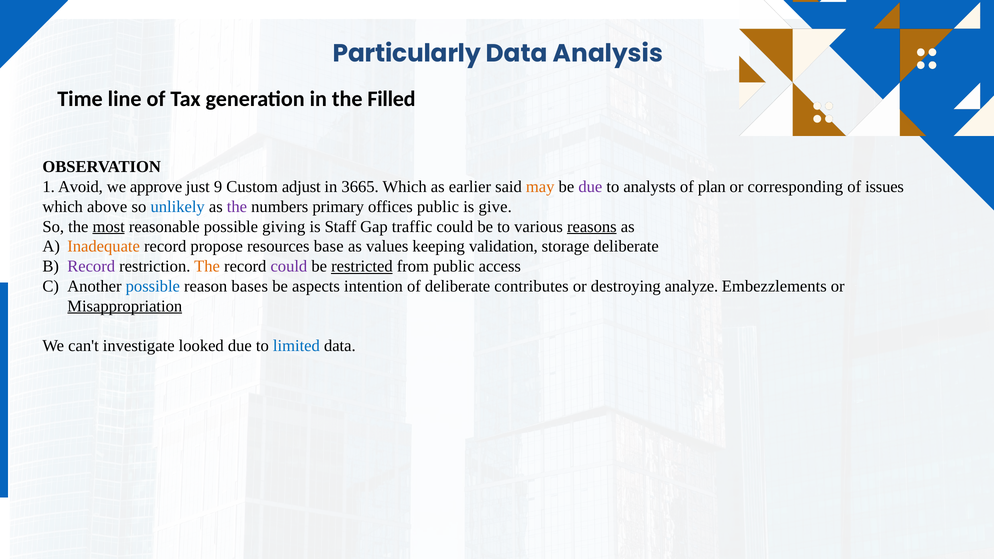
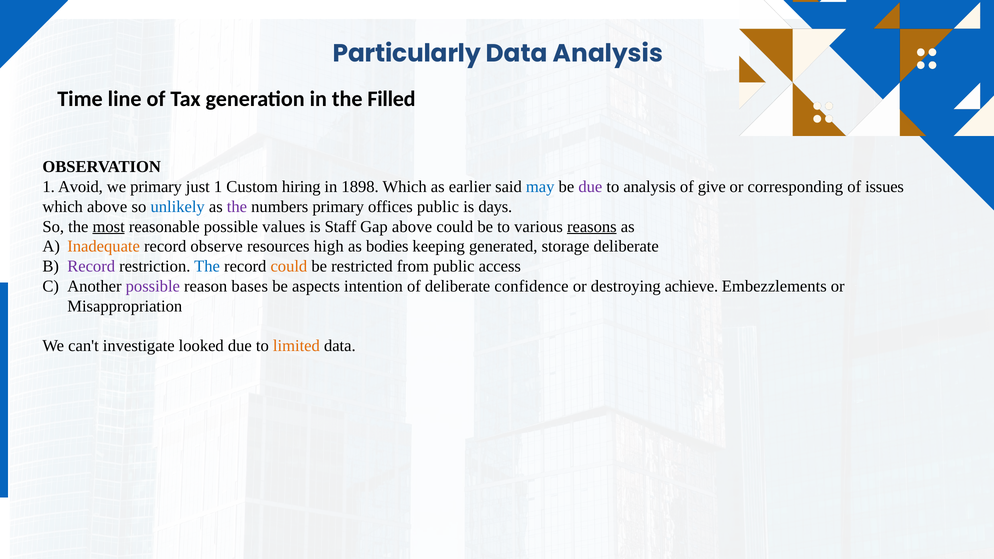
we approve: approve -> primary
just 9: 9 -> 1
adjust: adjust -> hiring
3665: 3665 -> 1898
may colour: orange -> blue
to analysts: analysts -> analysis
plan: plan -> give
give: give -> days
giving: giving -> values
Gap traffic: traffic -> above
propose: propose -> observe
base: base -> high
values: values -> bodies
validation: validation -> generated
The at (207, 266) colour: orange -> blue
could at (289, 266) colour: purple -> orange
restricted underline: present -> none
possible at (153, 286) colour: blue -> purple
contributes: contributes -> confidence
analyze: analyze -> achieve
Misappropriation underline: present -> none
limited colour: blue -> orange
